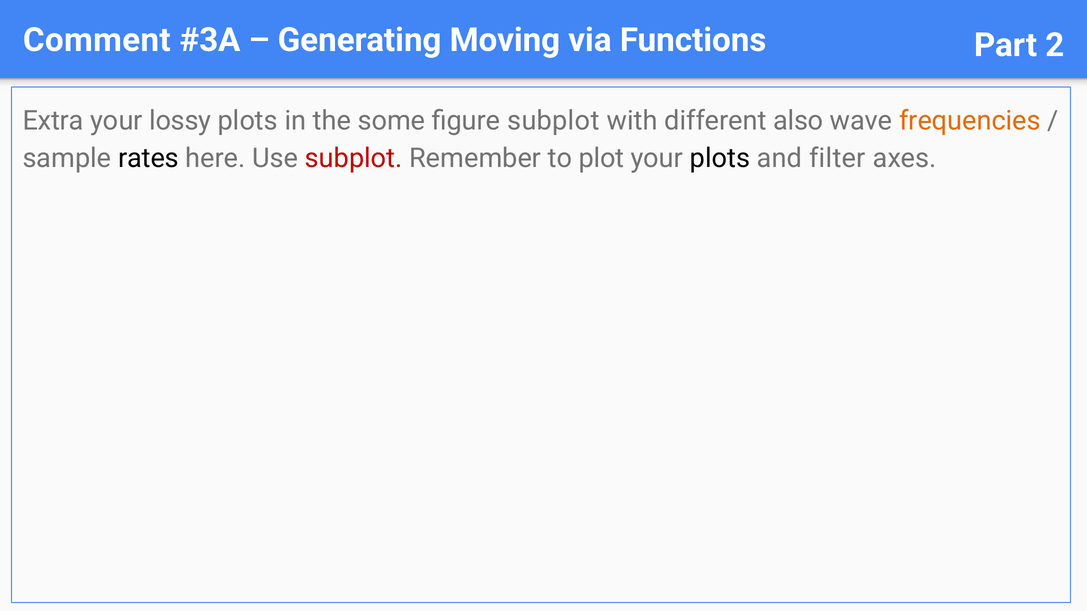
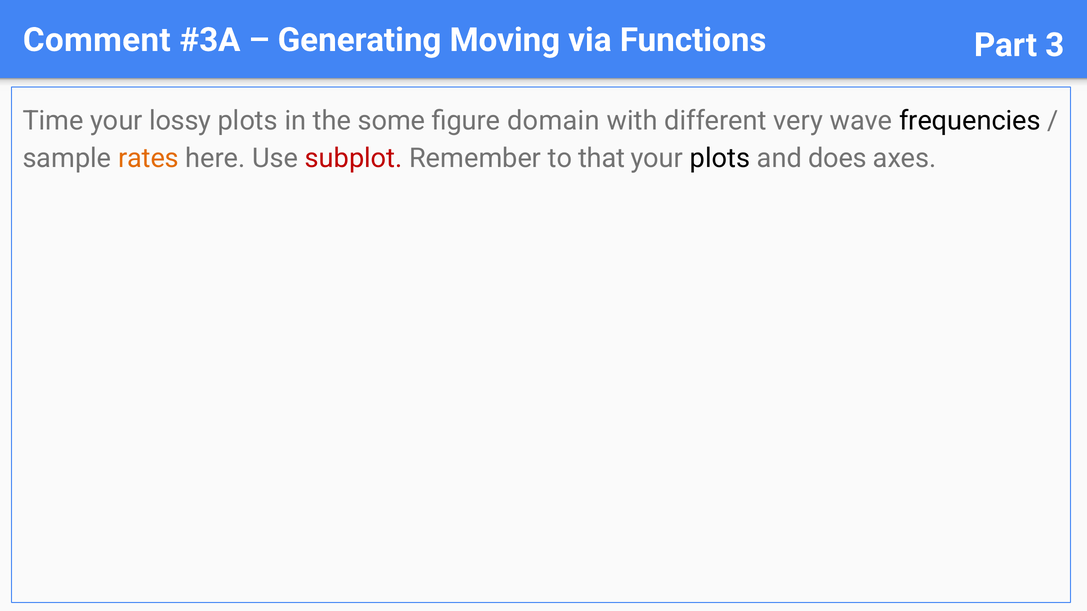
2: 2 -> 3
Extra: Extra -> Time
figure subplot: subplot -> domain
also: also -> very
frequencies colour: orange -> black
rates colour: black -> orange
plot: plot -> that
filter: filter -> does
